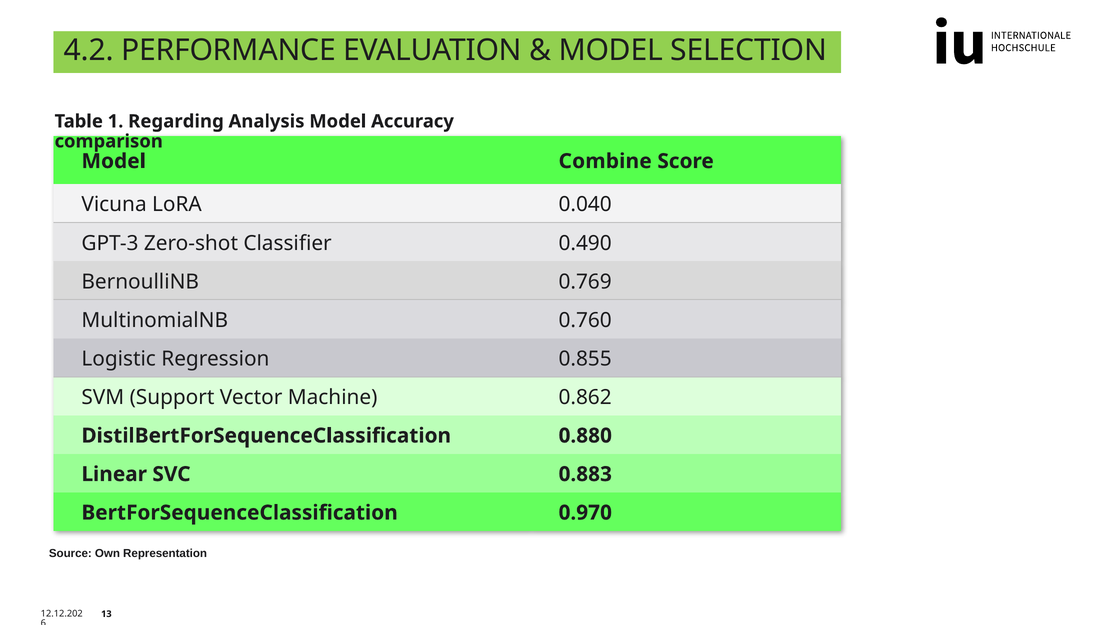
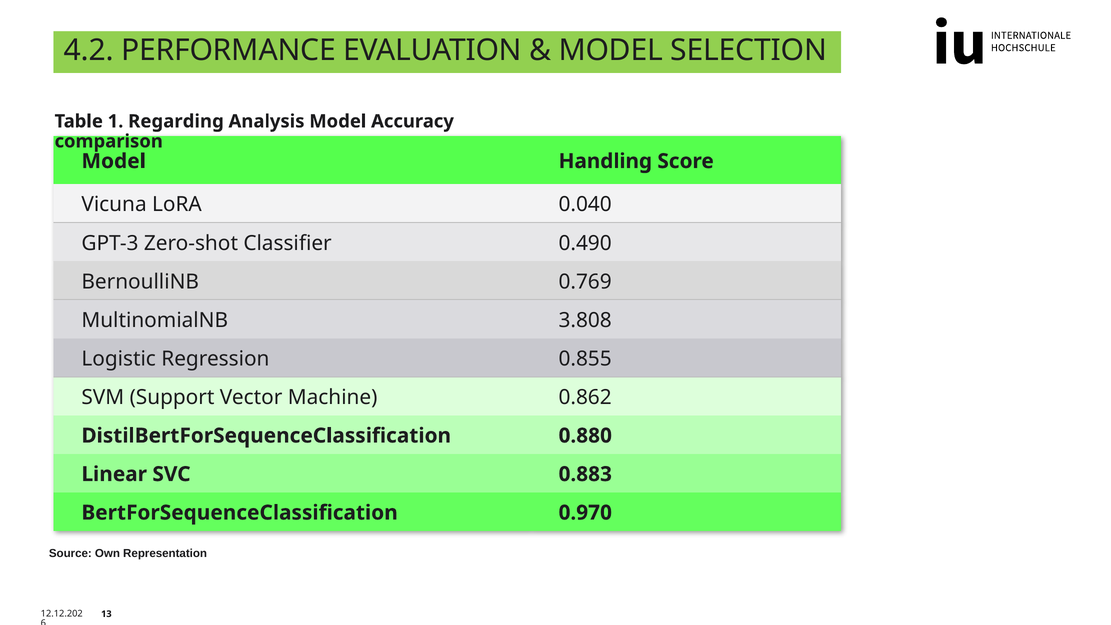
Combine: Combine -> Handling
0.760: 0.760 -> 3.808
